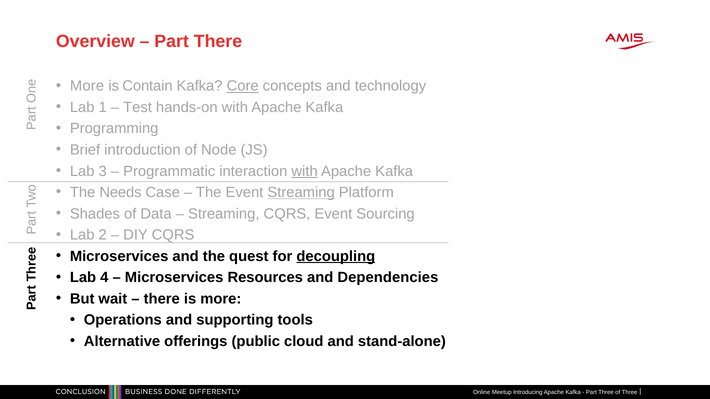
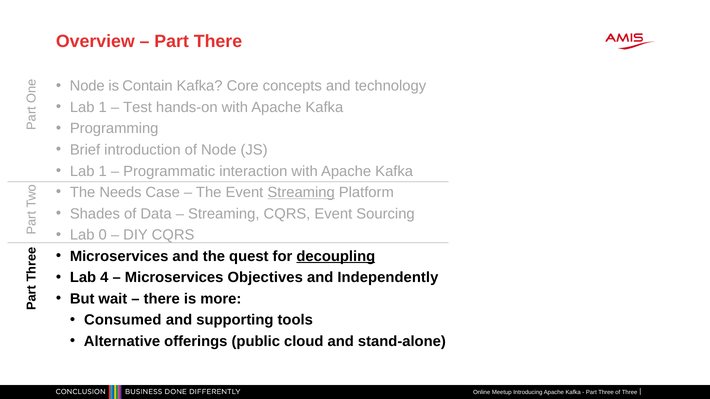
More at (87, 86): More -> Node
Core underline: present -> none
3 at (103, 171): 3 -> 1
with at (305, 171) underline: present -> none
2: 2 -> 0
Resources: Resources -> Objectives
Dependencies: Dependencies -> Independently
Operations: Operations -> Consumed
